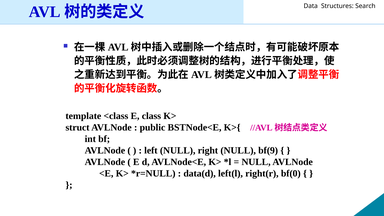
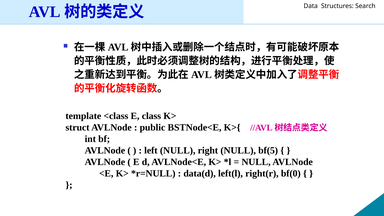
bf(9: bf(9 -> bf(5
